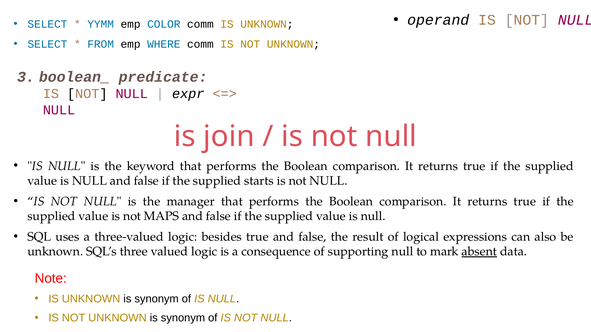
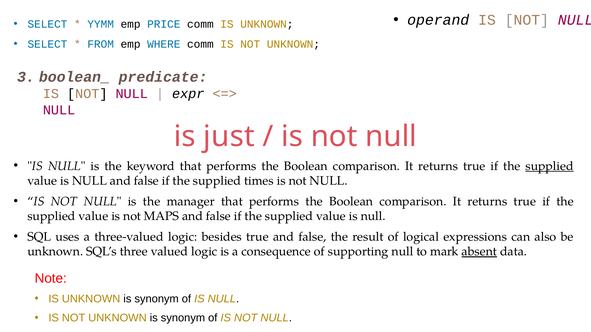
COLOR: COLOR -> PRICE
join: join -> just
supplied at (550, 166) underline: none -> present
starts: starts -> times
